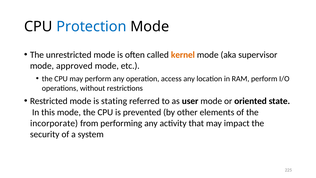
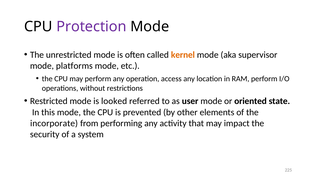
Protection colour: blue -> purple
approved: approved -> platforms
stating: stating -> looked
